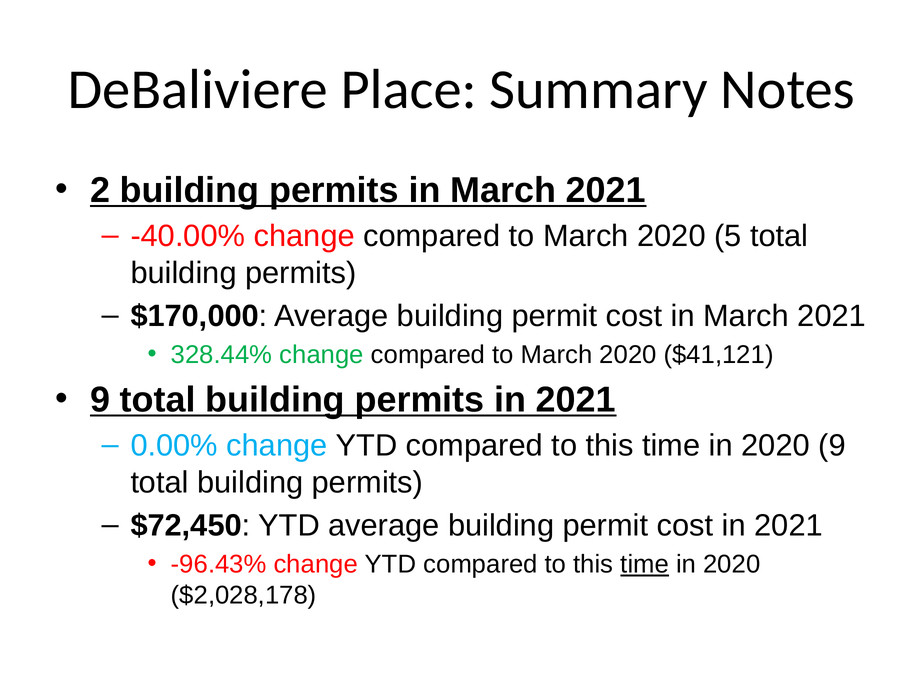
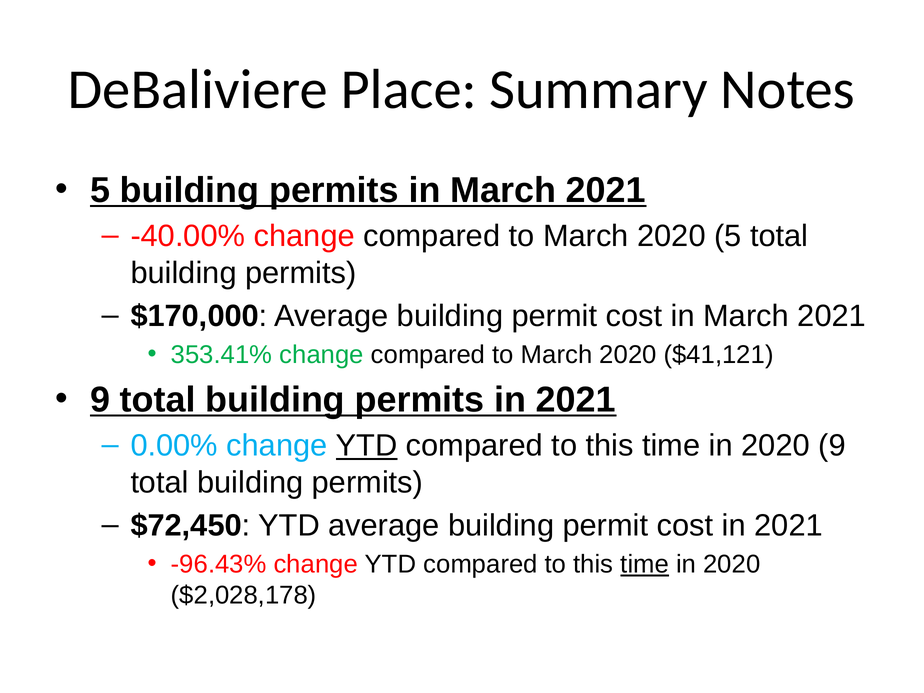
2 at (100, 190): 2 -> 5
328.44%: 328.44% -> 353.41%
YTD at (367, 446) underline: none -> present
